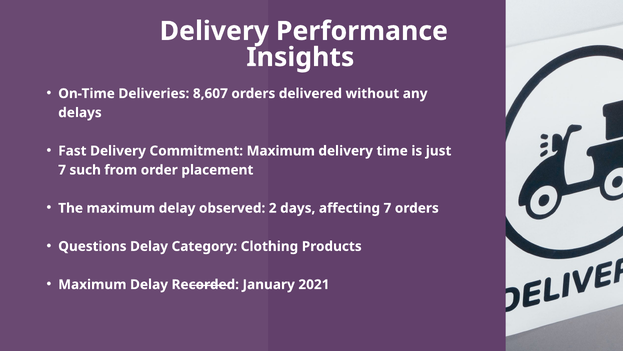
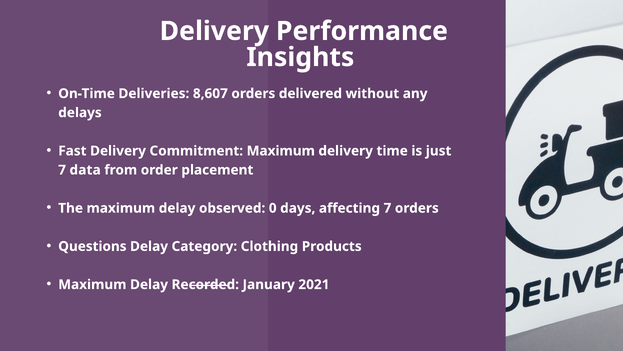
such: such -> data
2: 2 -> 0
